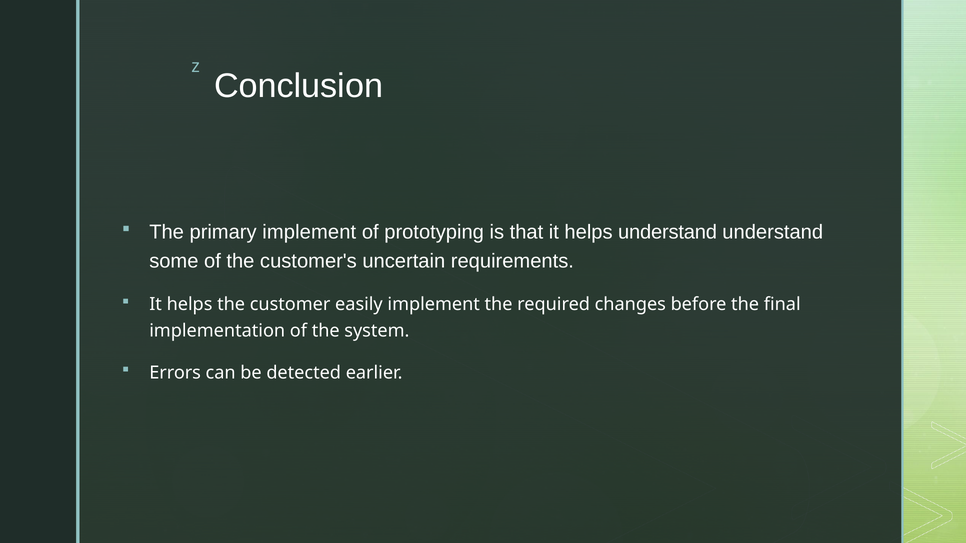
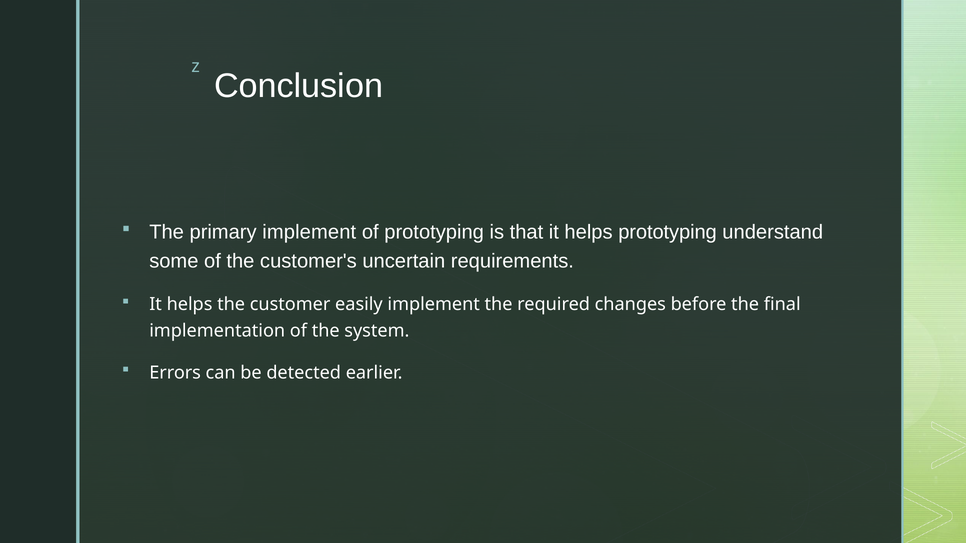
helps understand: understand -> prototyping
